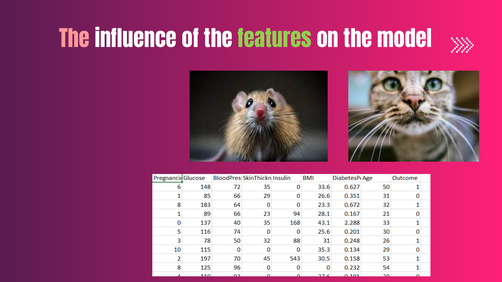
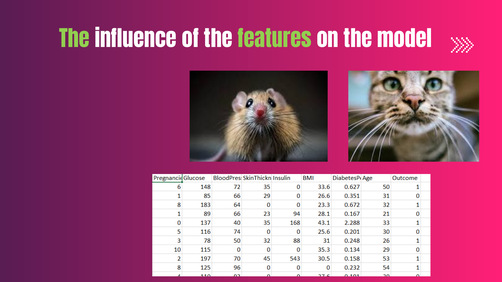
The at (74, 40) colour: pink -> light green
